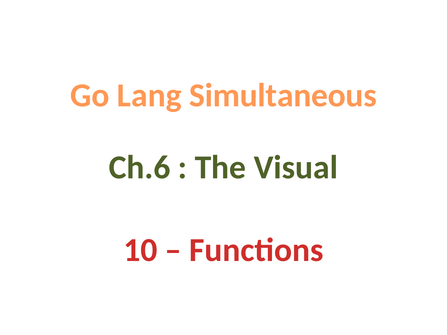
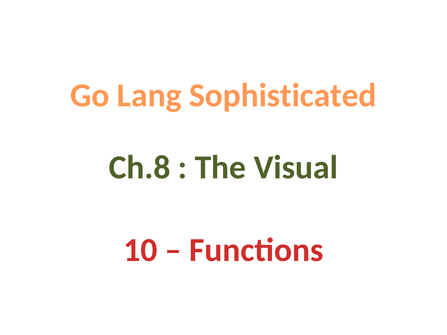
Simultaneous: Simultaneous -> Sophisticated
Ch.6: Ch.6 -> Ch.8
